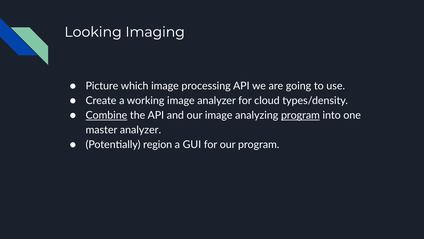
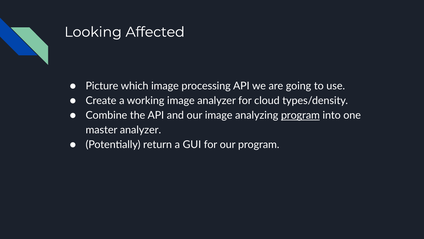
Imaging: Imaging -> Affected
Combine underline: present -> none
region: region -> return
